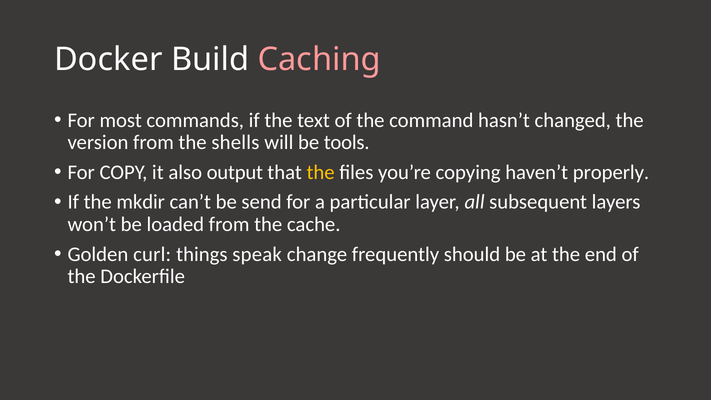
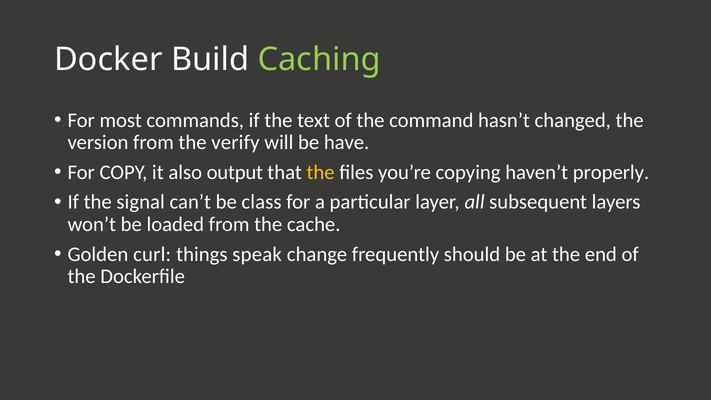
Caching colour: pink -> light green
shells: shells -> verify
tools: tools -> have
mkdir: mkdir -> signal
send: send -> class
